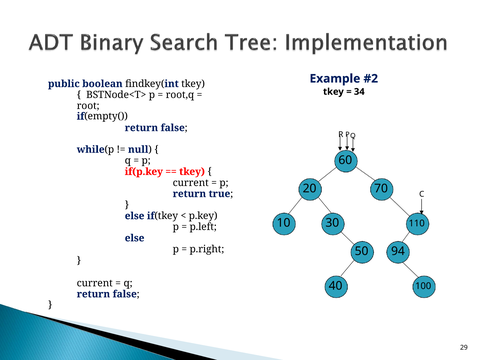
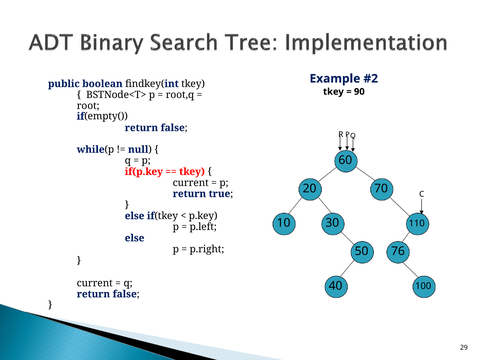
34: 34 -> 90
94: 94 -> 76
